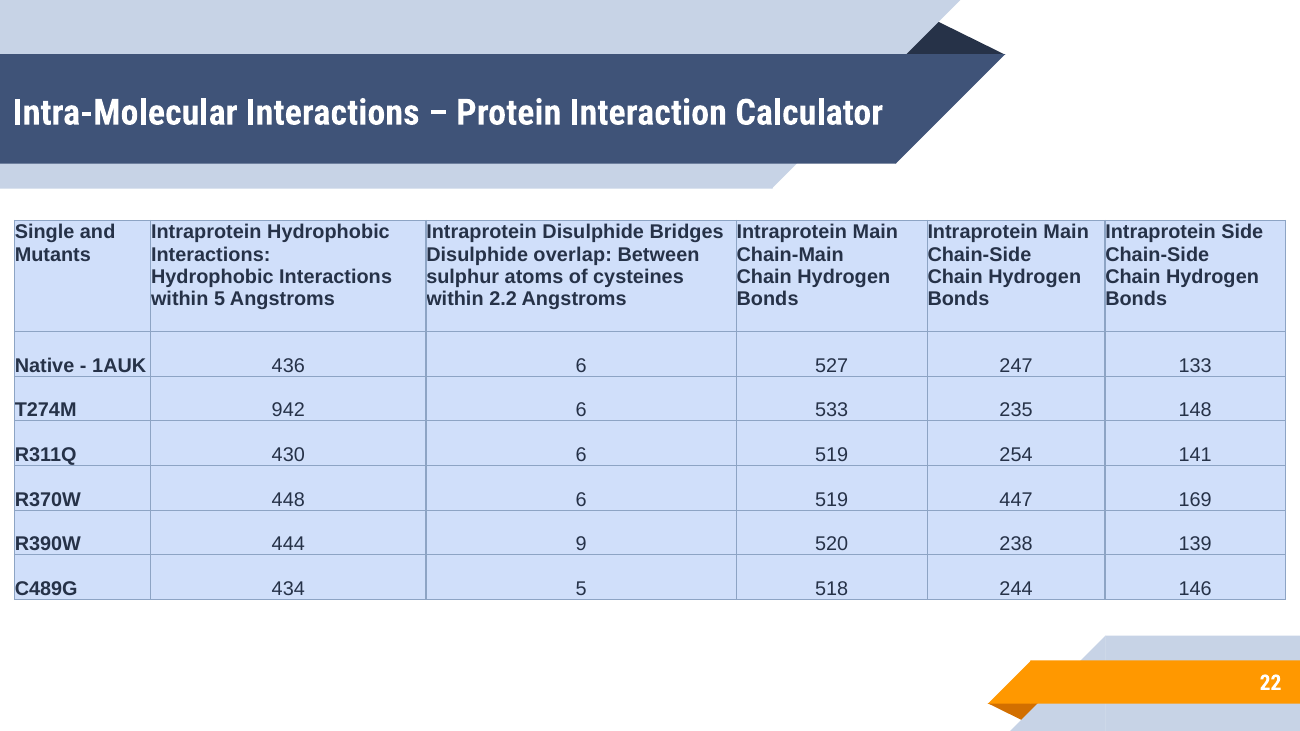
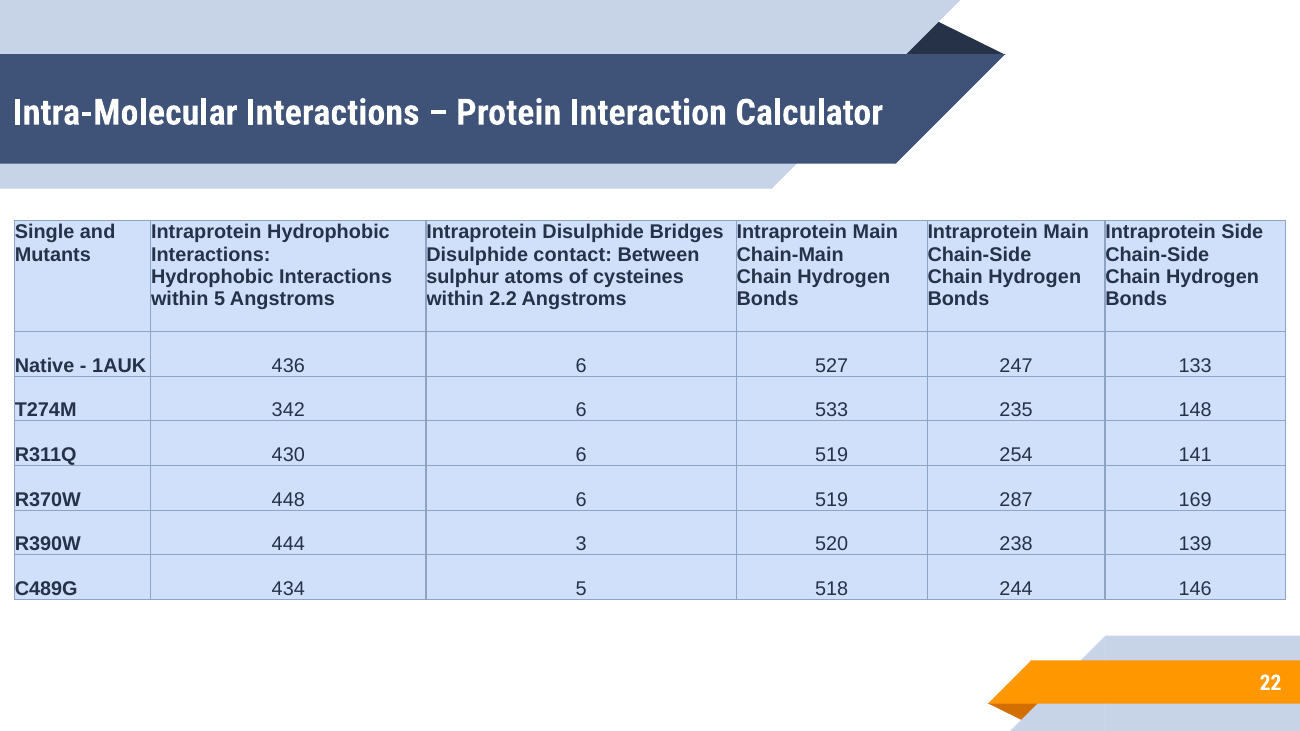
overlap: overlap -> contact
942: 942 -> 342
447: 447 -> 287
9: 9 -> 3
